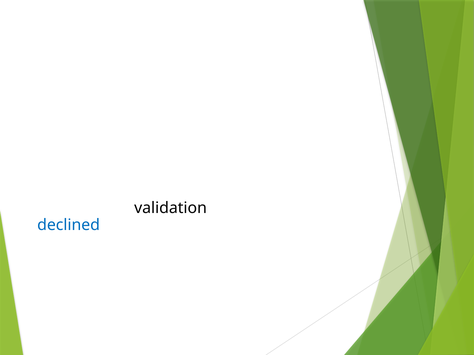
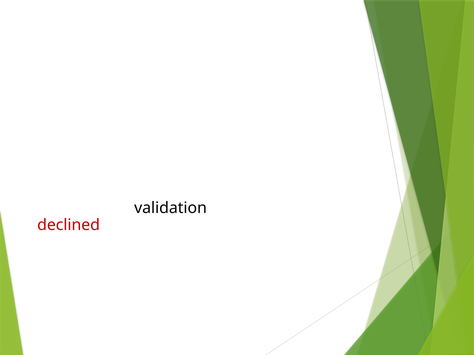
declined colour: blue -> red
